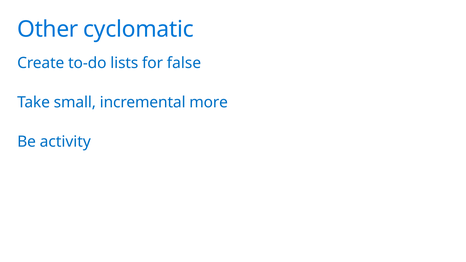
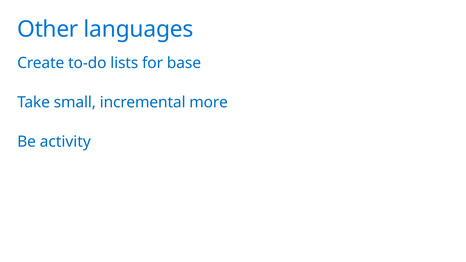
cyclomatic: cyclomatic -> languages
false: false -> base
